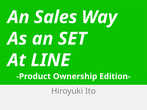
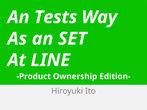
Sales: Sales -> Tests
